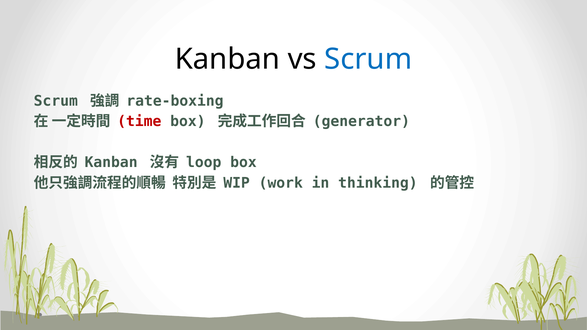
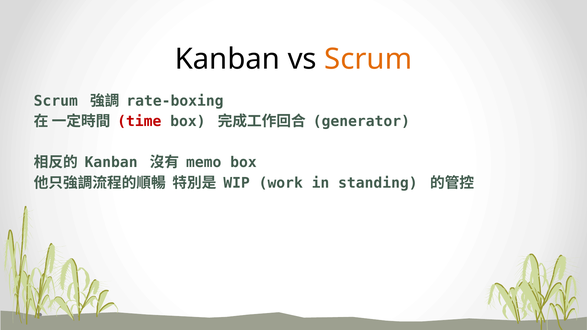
Scrum at (368, 59) colour: blue -> orange
loop: loop -> memo
thinking: thinking -> standing
